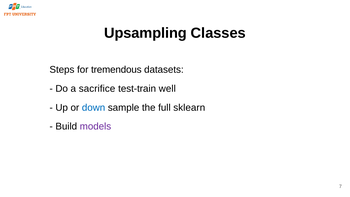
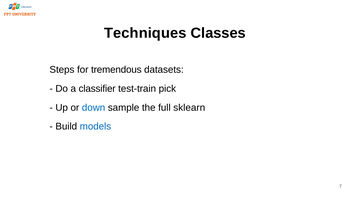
Upsampling: Upsampling -> Techniques
sacrifice: sacrifice -> classifier
well: well -> pick
models colour: purple -> blue
